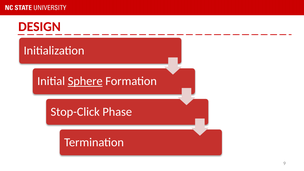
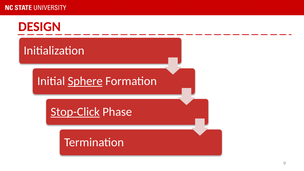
Stop-Click underline: none -> present
